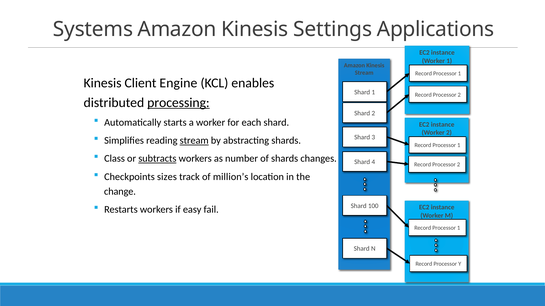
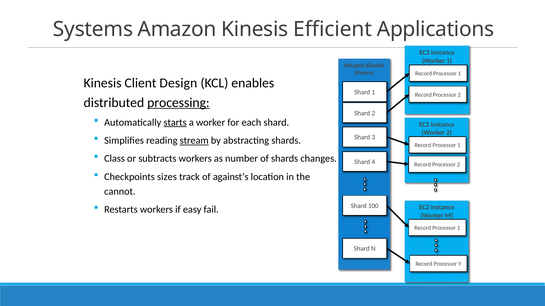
Settings: Settings -> Efficient
Engine: Engine -> Design
starts underline: none -> present
subtracts underline: present -> none
million’s: million’s -> against’s
change: change -> cannot
